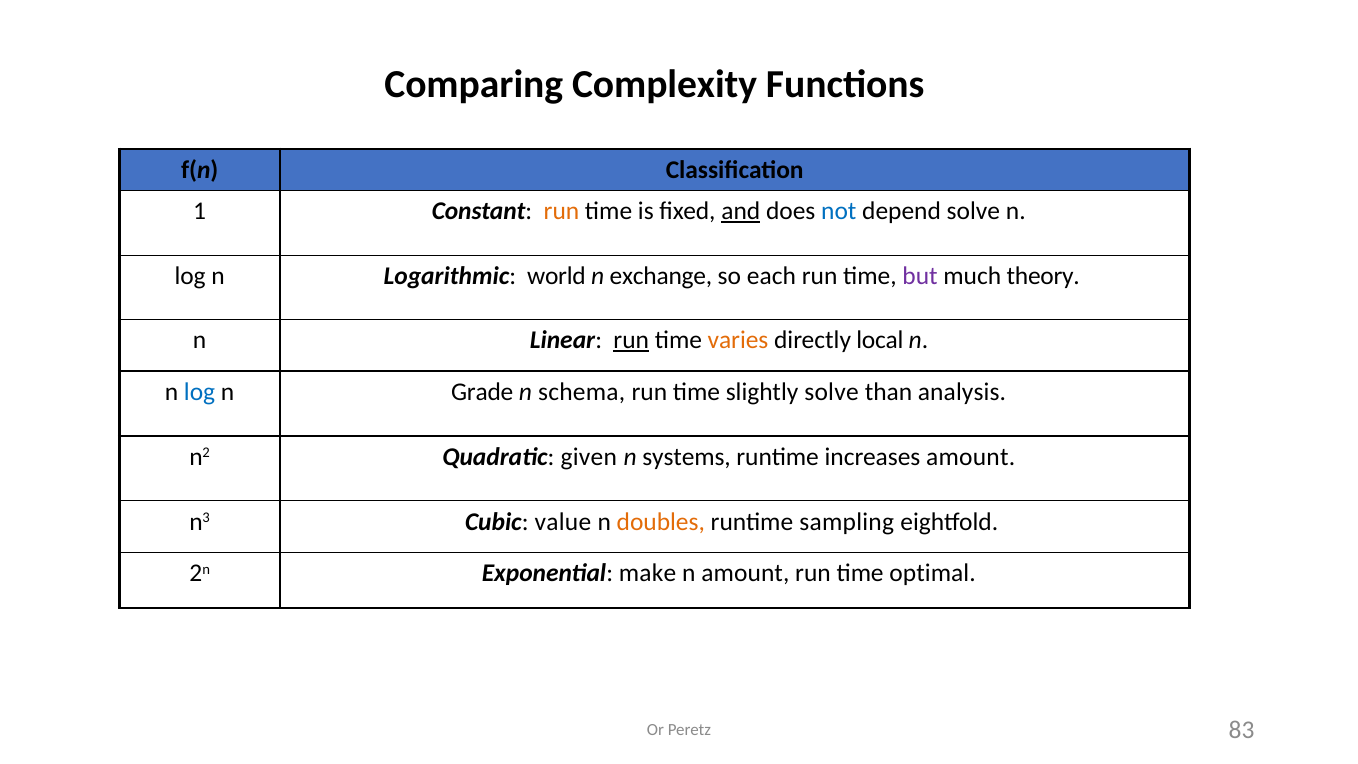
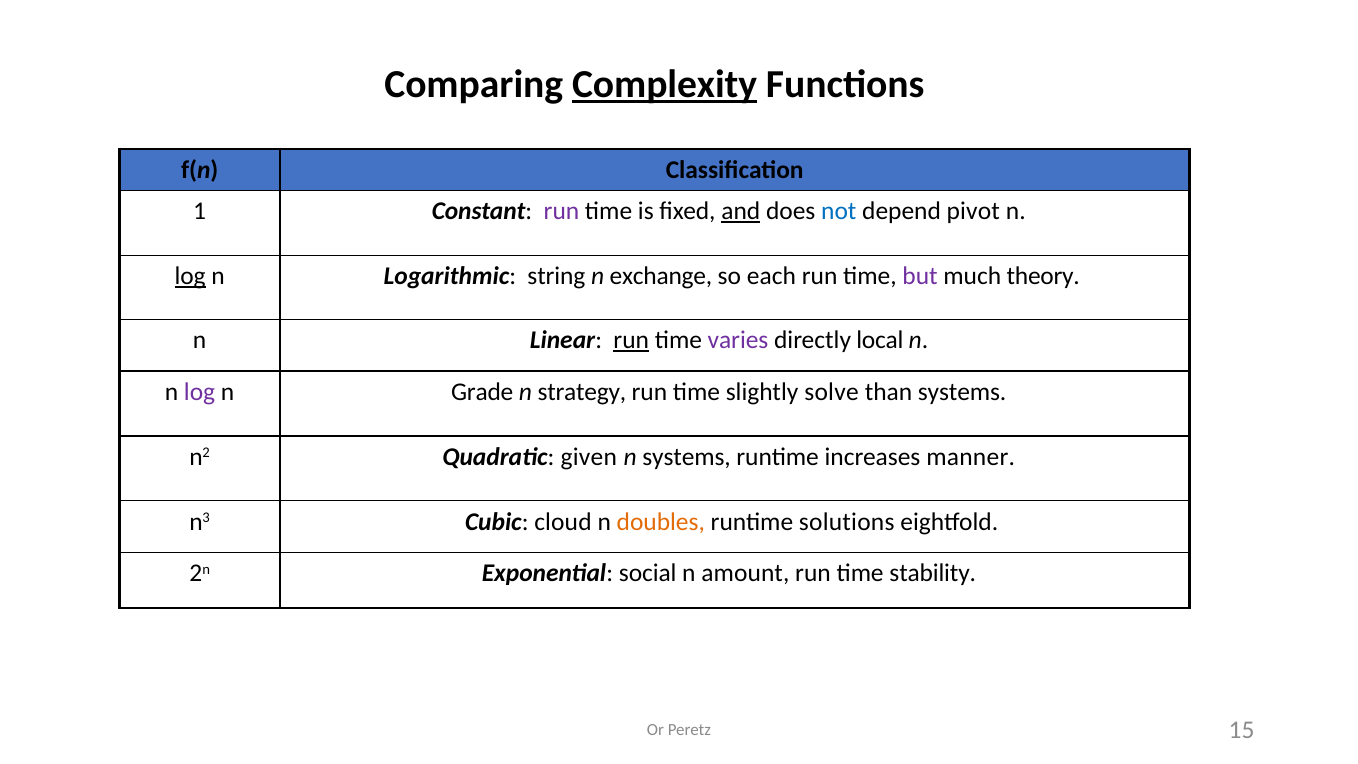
Complexity underline: none -> present
run at (561, 211) colour: orange -> purple
depend solve: solve -> pivot
log at (190, 276) underline: none -> present
world: world -> string
varies colour: orange -> purple
log at (200, 392) colour: blue -> purple
schema: schema -> strategy
than analysis: analysis -> systems
increases amount: amount -> manner
value: value -> cloud
sampling: sampling -> solutions
make: make -> social
optimal: optimal -> stability
83: 83 -> 15
